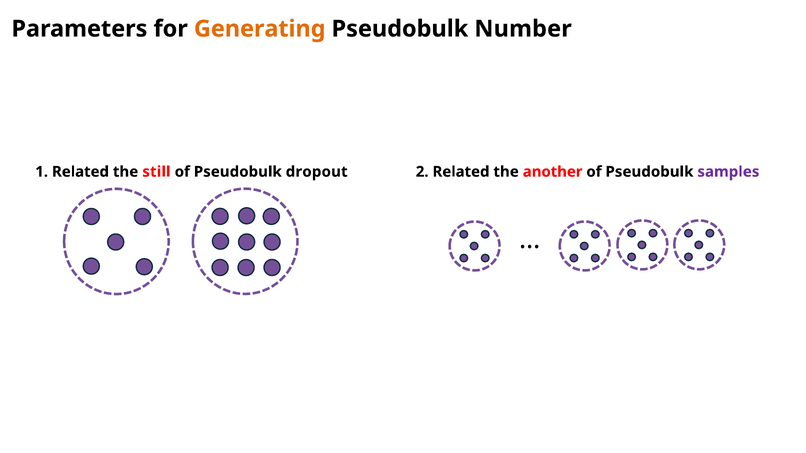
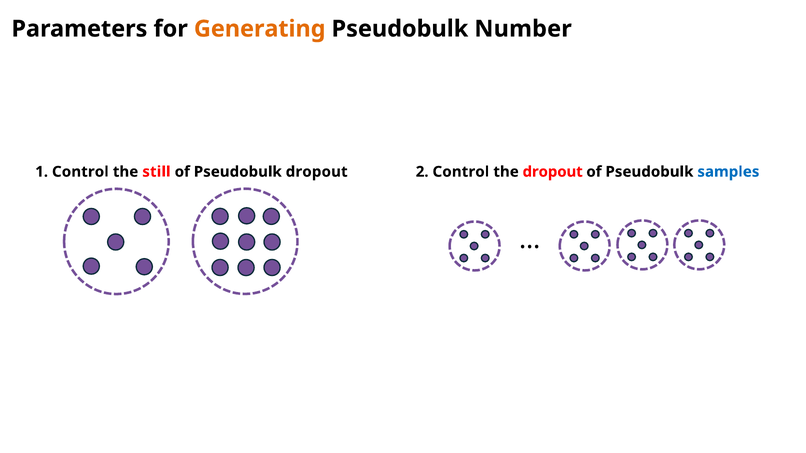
1 Related: Related -> Control
2 Related: Related -> Control
the another: another -> dropout
samples colour: purple -> blue
